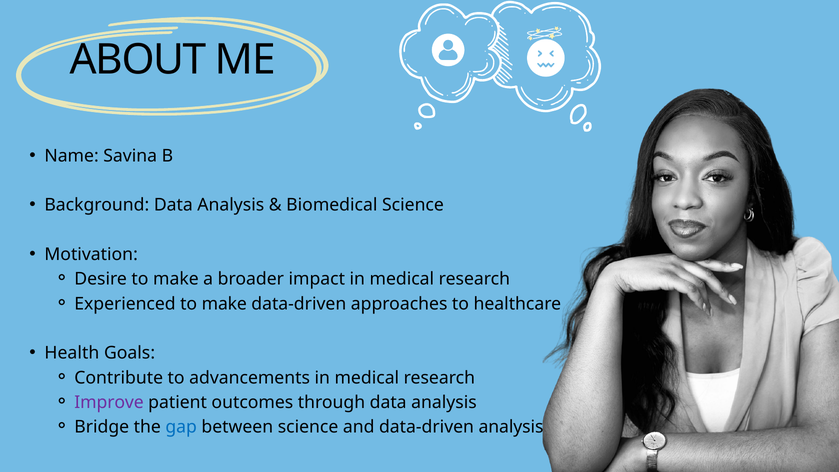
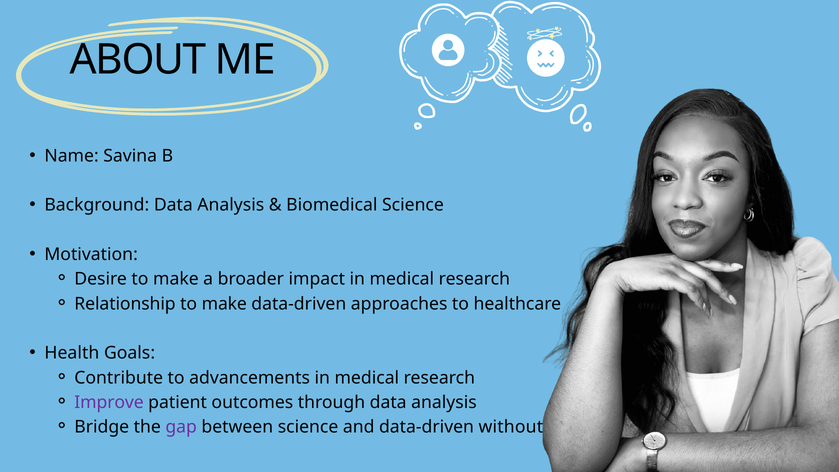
Experienced: Experienced -> Relationship
gap colour: blue -> purple
data-driven analysis: analysis -> without
